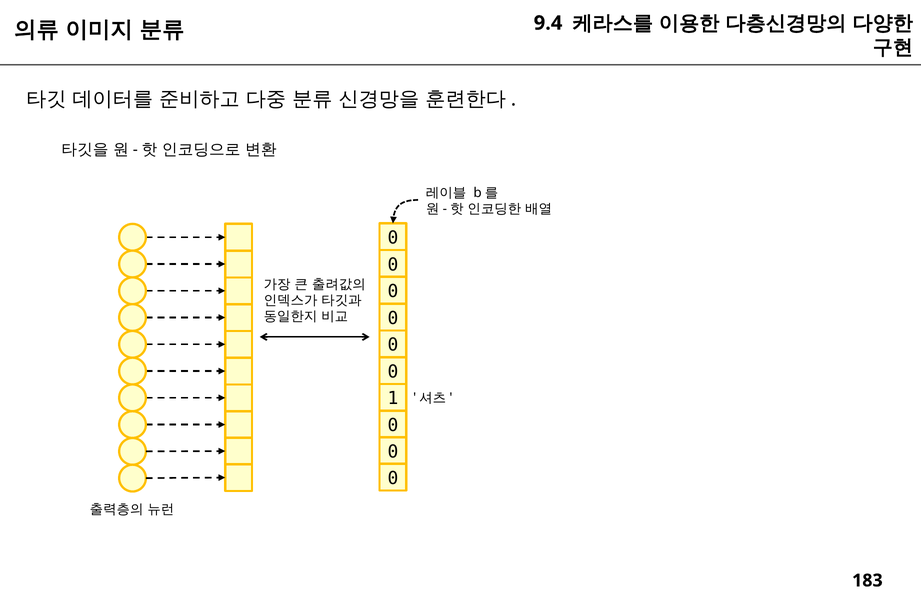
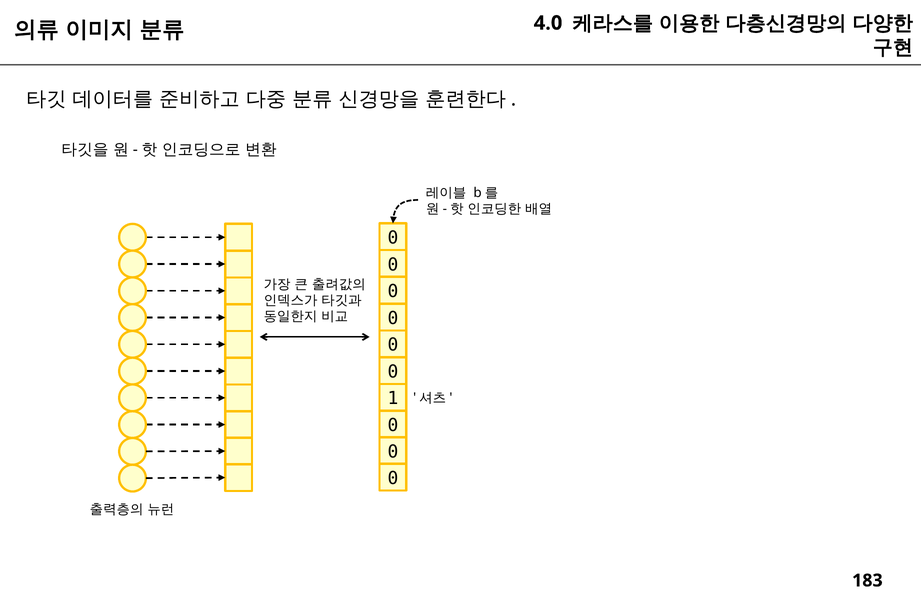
9.4: 9.4 -> 4.0
